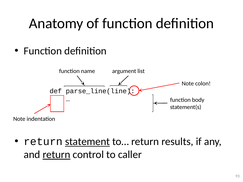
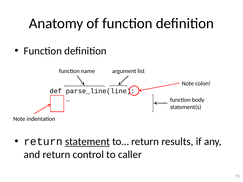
return at (56, 155) underline: present -> none
